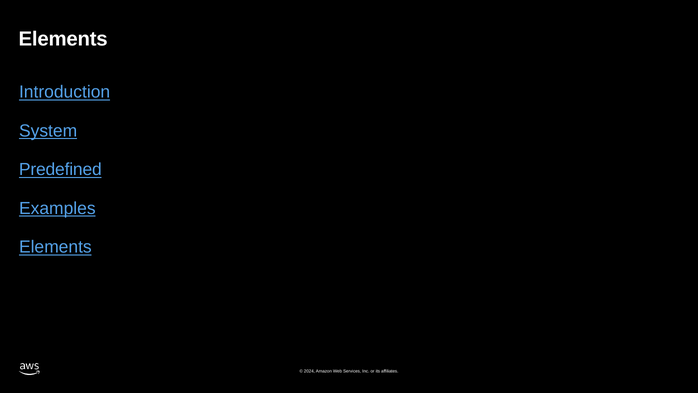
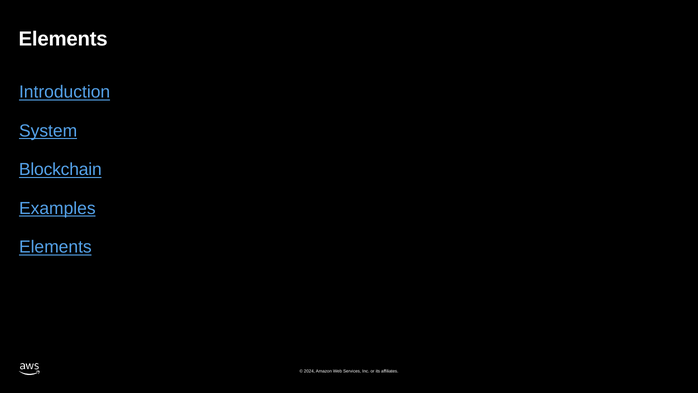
Predefined: Predefined -> Blockchain
